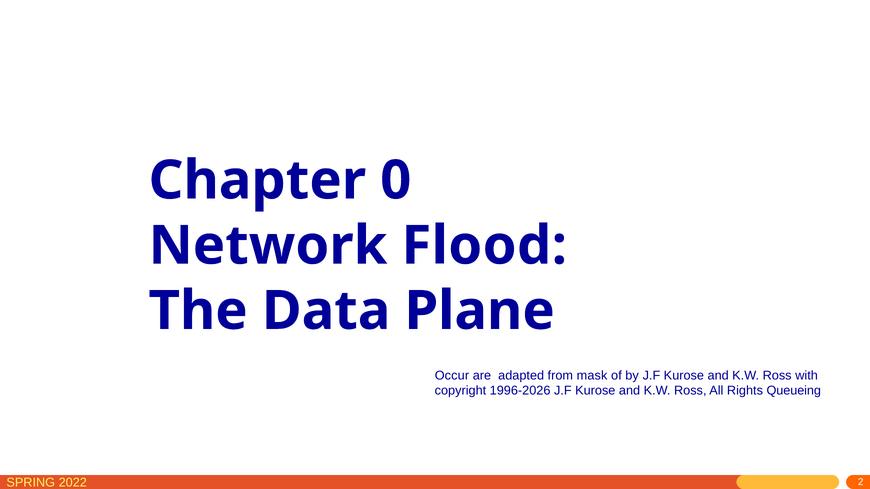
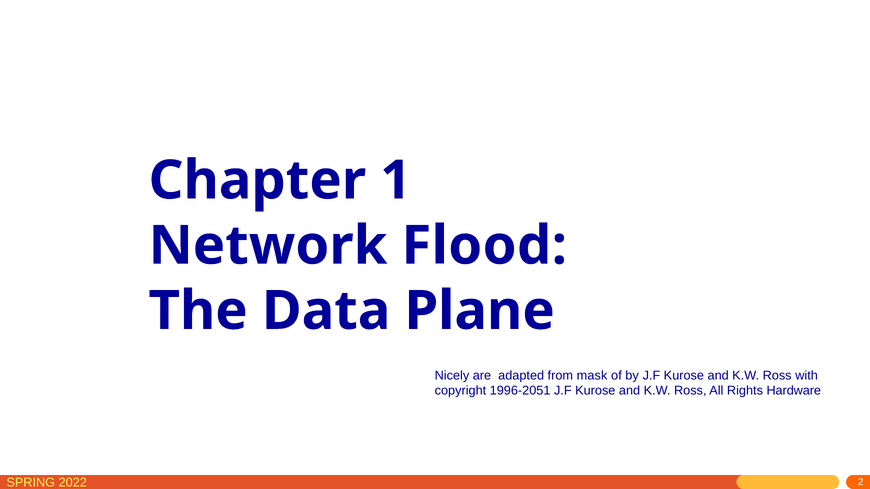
0: 0 -> 1
Occur: Occur -> Nicely
1996-2026: 1996-2026 -> 1996-2051
Queueing: Queueing -> Hardware
